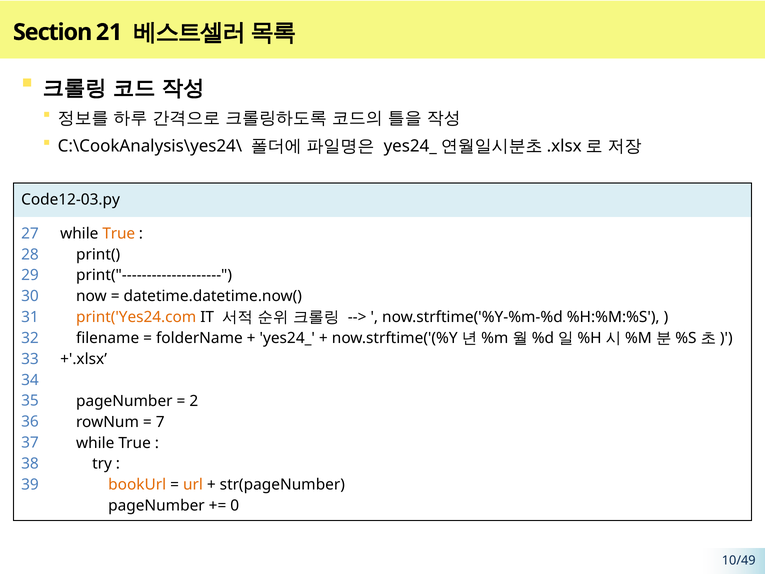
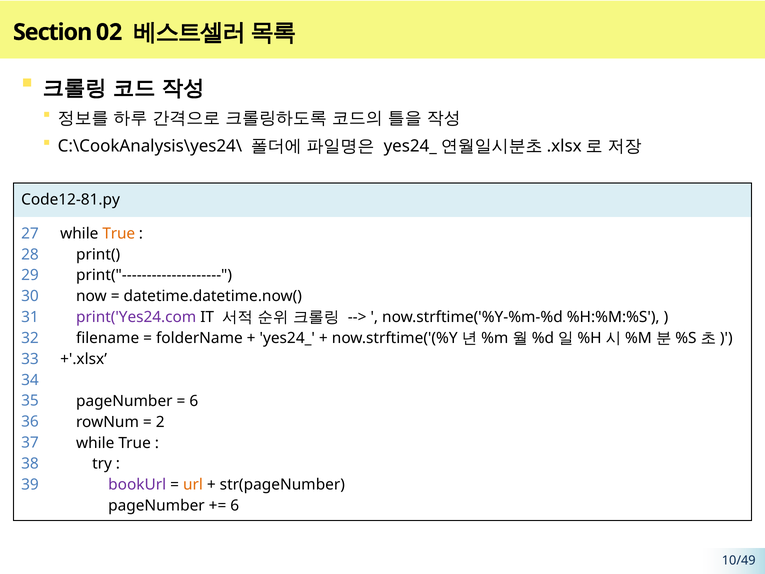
21: 21 -> 02
Code12-03.py: Code12-03.py -> Code12-81.py
print('Yes24.com colour: orange -> purple
2 at (194, 401): 2 -> 6
7: 7 -> 2
bookUrl colour: orange -> purple
0 at (235, 505): 0 -> 6
